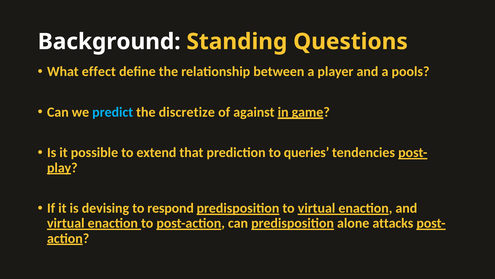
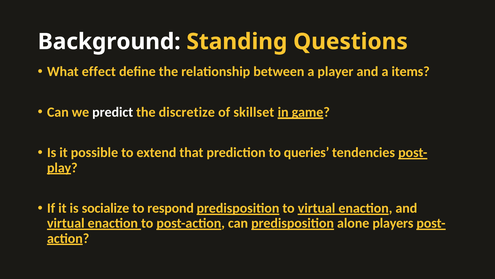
pools: pools -> items
predict colour: light blue -> white
against: against -> skillset
devising: devising -> socialize
attacks: attacks -> players
